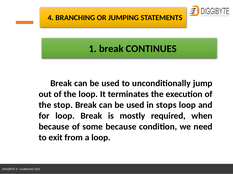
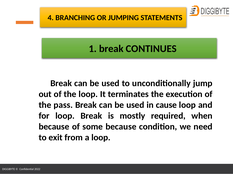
stop: stop -> pass
stops: stops -> cause
